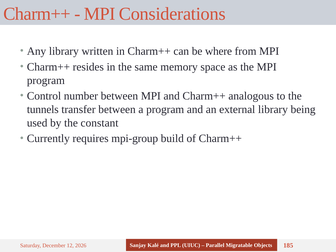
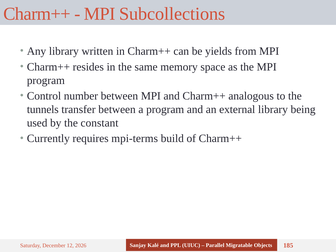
Considerations: Considerations -> Subcollections
where: where -> yields
mpi-group: mpi-group -> mpi-terms
